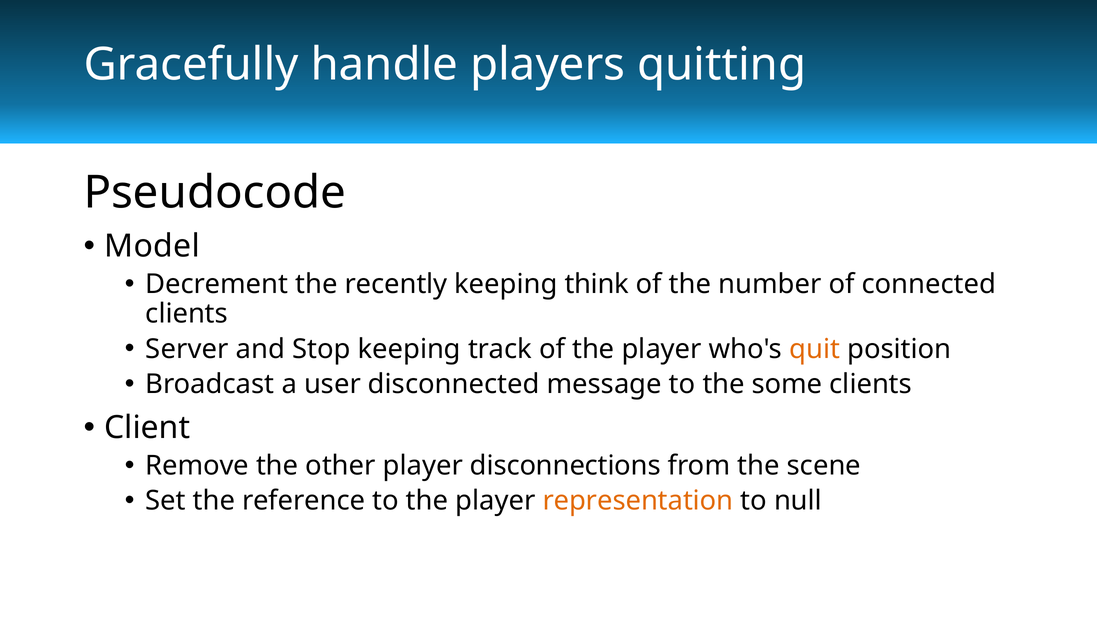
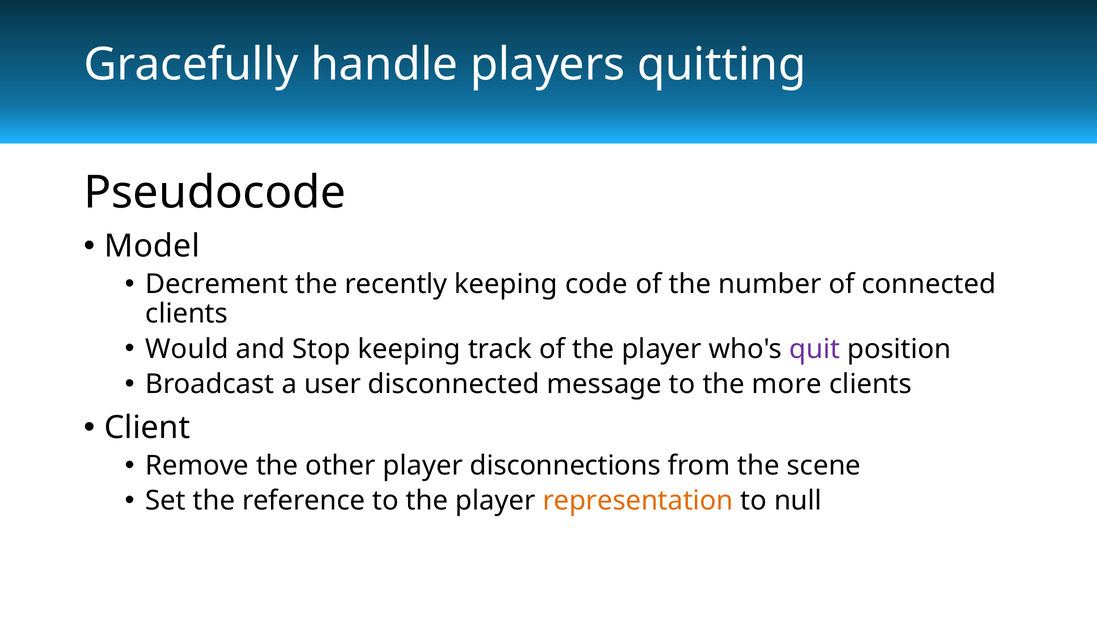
think: think -> code
Server: Server -> Would
quit colour: orange -> purple
some: some -> more
